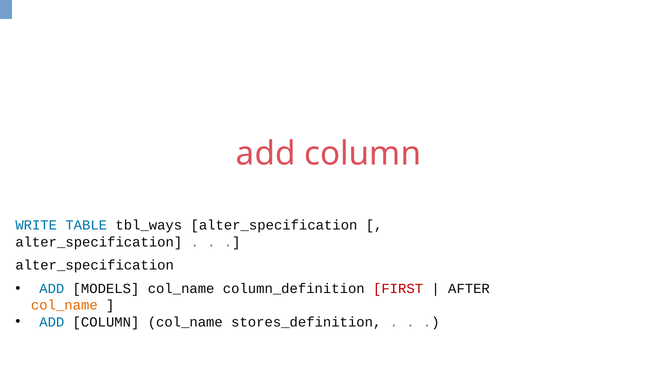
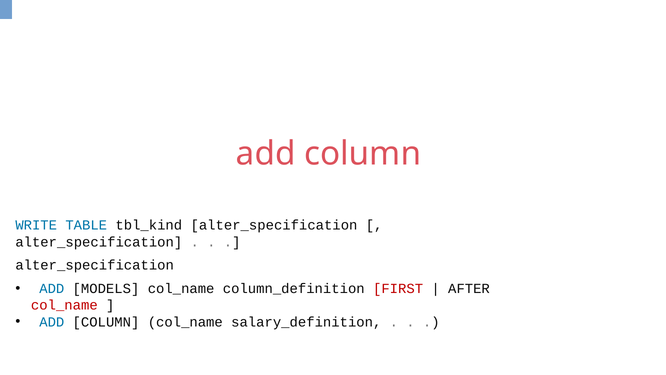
tbl_ways: tbl_ways -> tbl_kind
col_name at (64, 305) colour: orange -> red
stores_definition: stores_definition -> salary_definition
